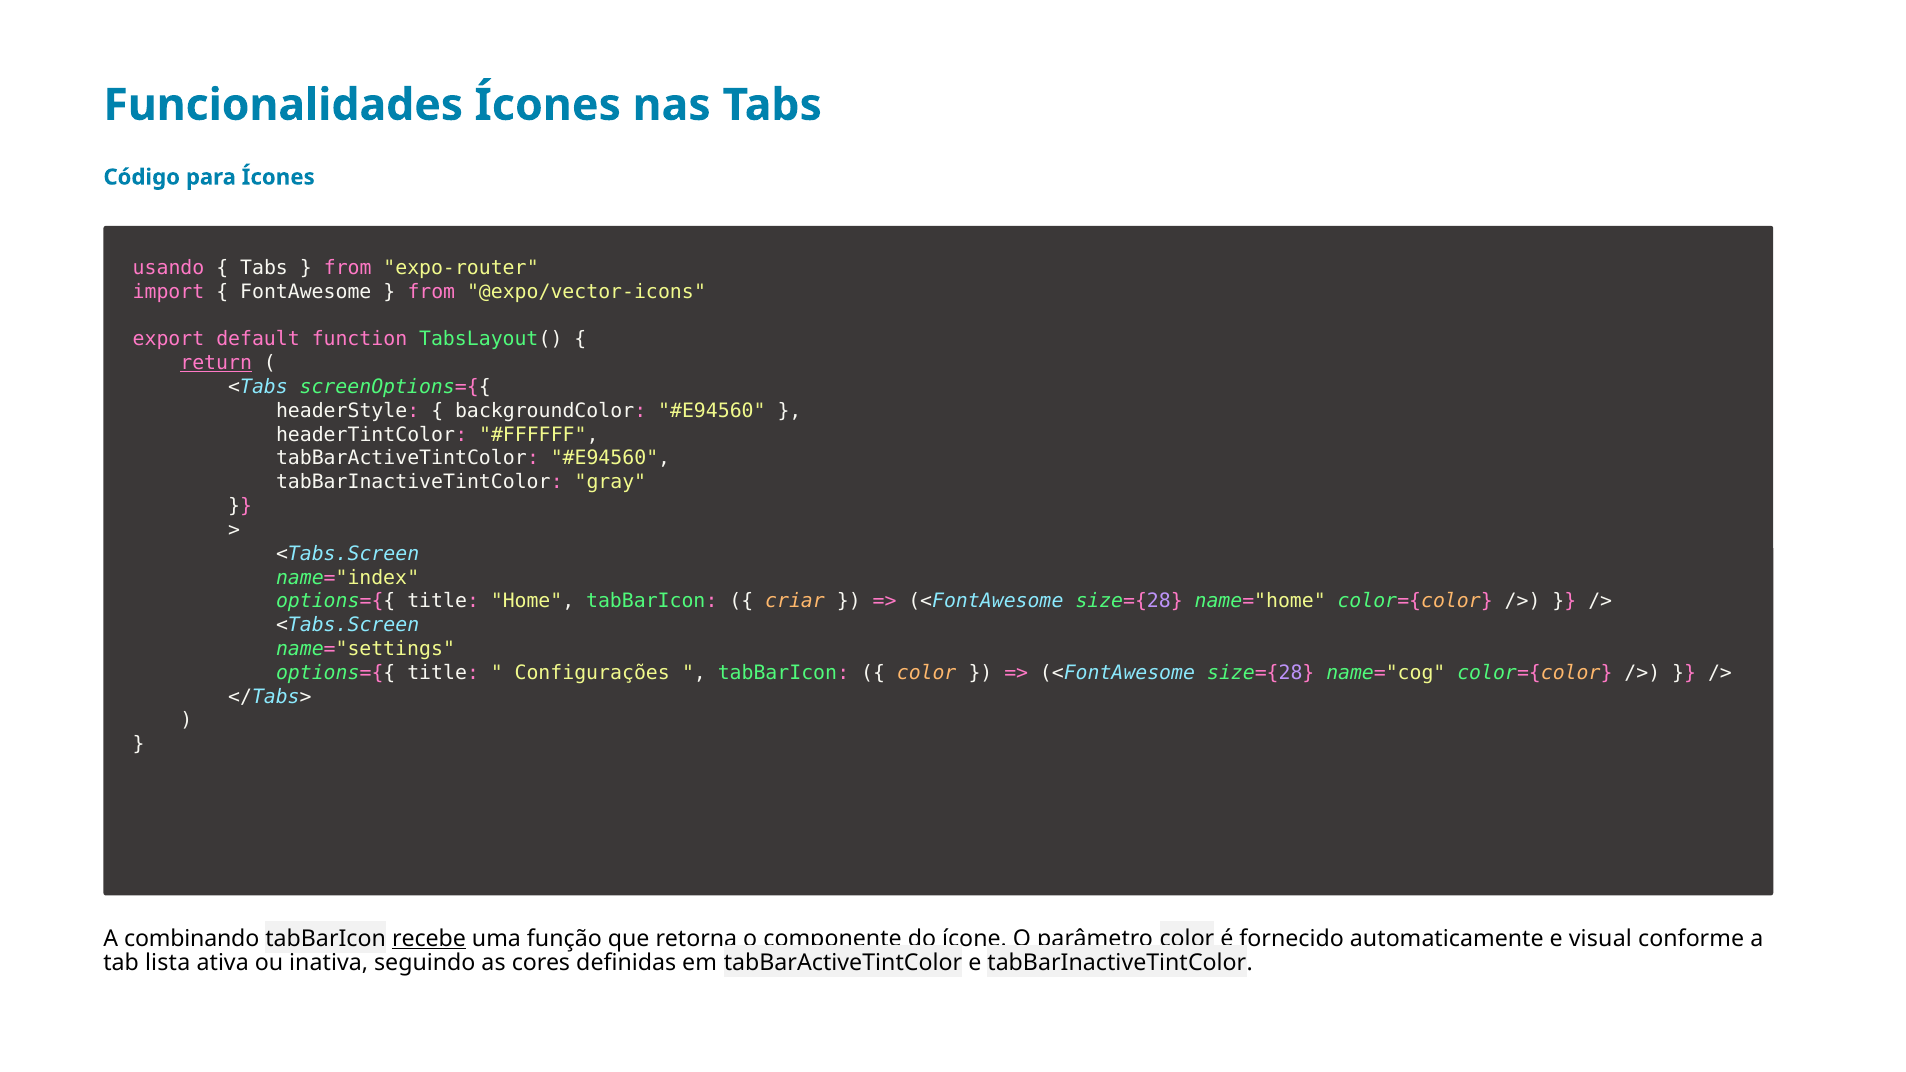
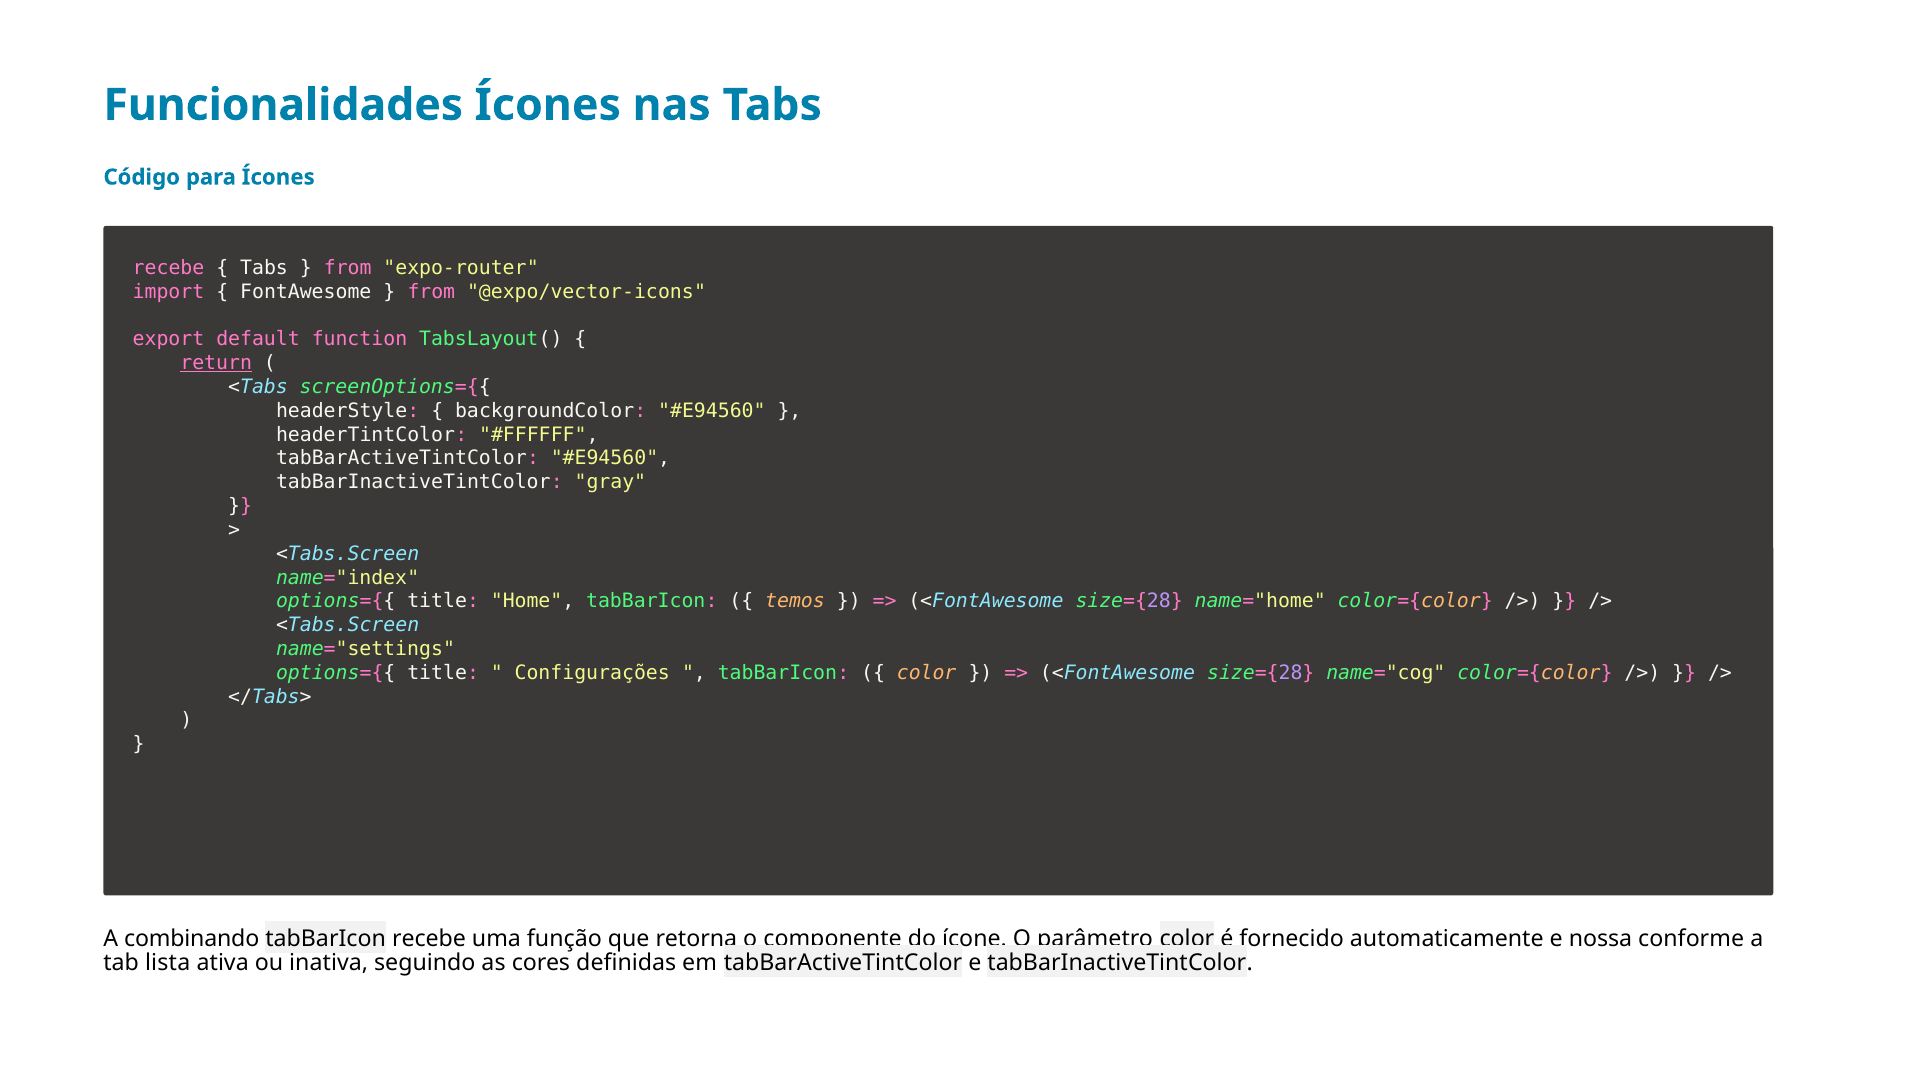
usando at (169, 268): usando -> recebe
criar: criar -> temos
recebe at (429, 939) underline: present -> none
visual: visual -> nossa
